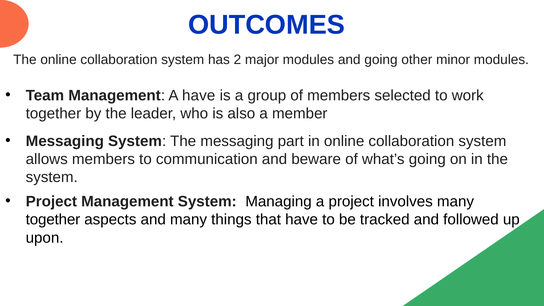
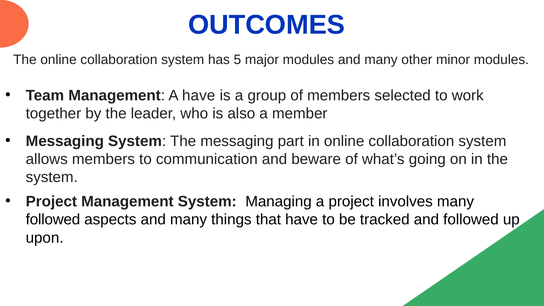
2: 2 -> 5
modules and going: going -> many
together at (53, 220): together -> followed
